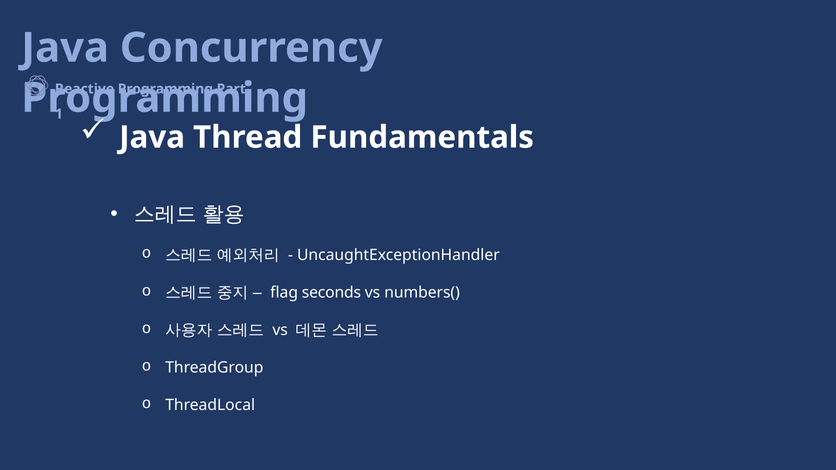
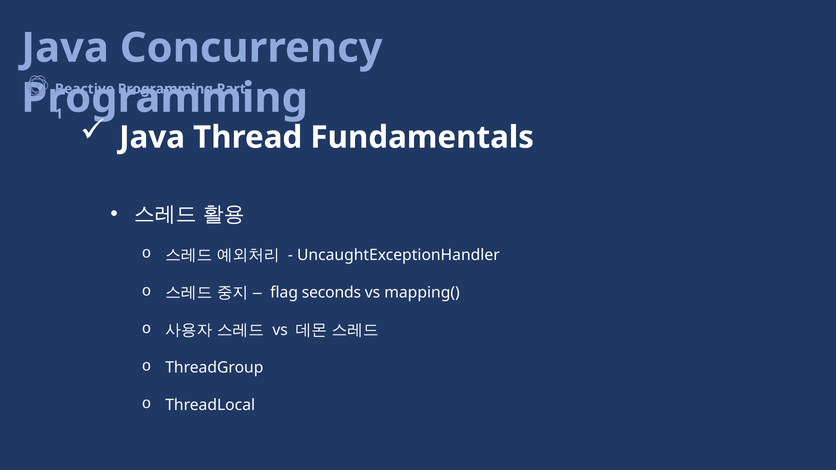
numbers(: numbers( -> mapping(
